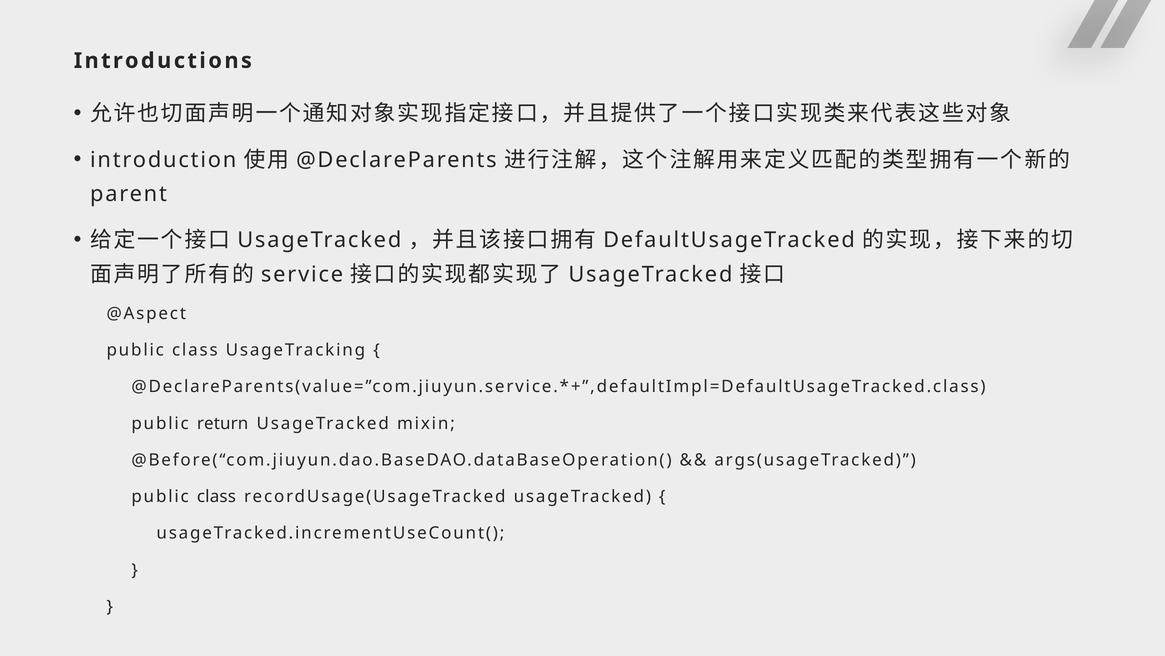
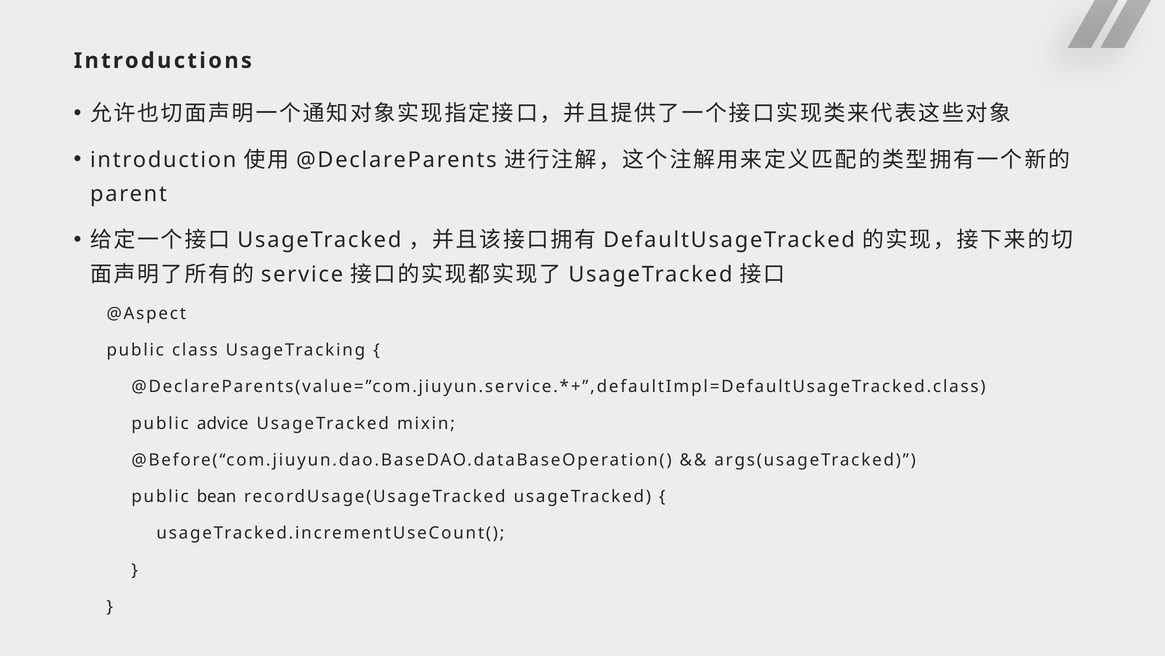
return: return -> advice
class at (216, 496): class -> bean
